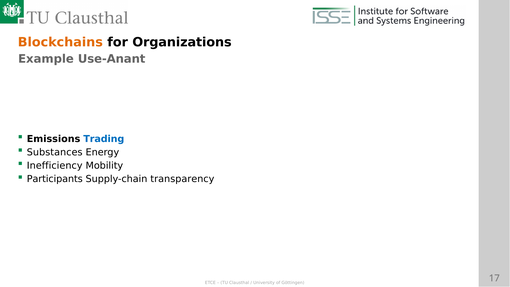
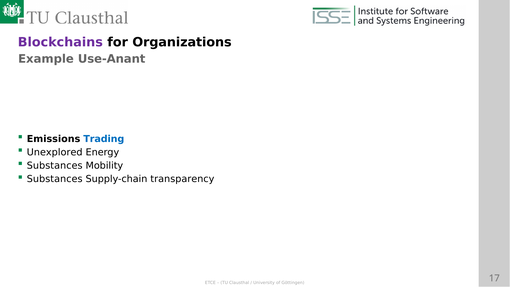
Blockchains colour: orange -> purple
Substances: Substances -> Unexplored
Inefficiency at (55, 166): Inefficiency -> Substances
Participants at (55, 179): Participants -> Substances
